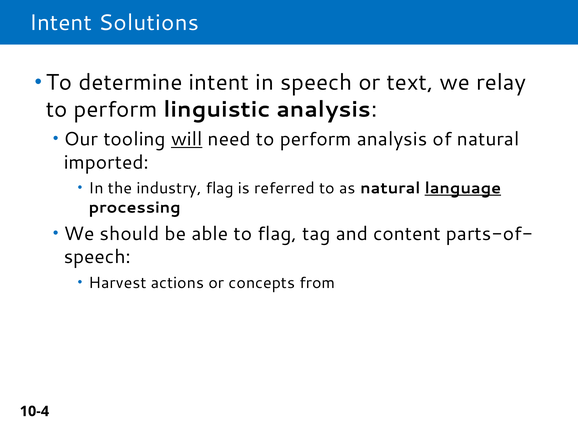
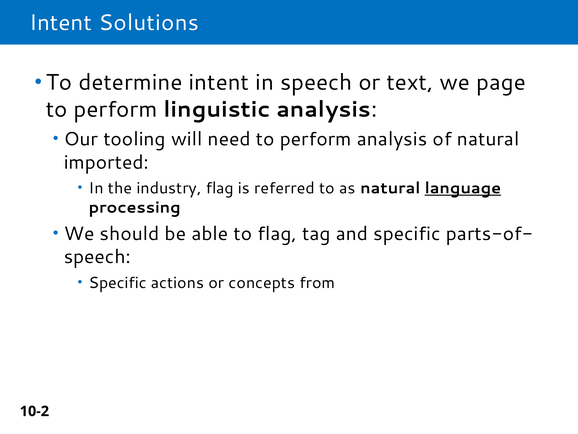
relay: relay -> page
will underline: present -> none
and content: content -> specific
Harvest at (118, 282): Harvest -> Specific
10-4: 10-4 -> 10-2
